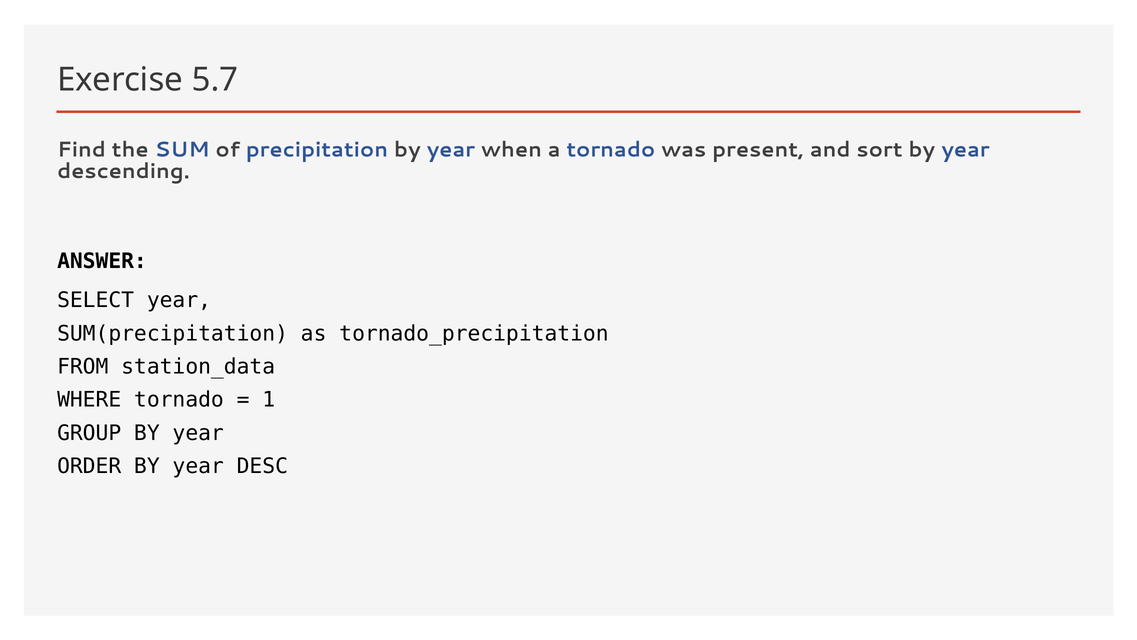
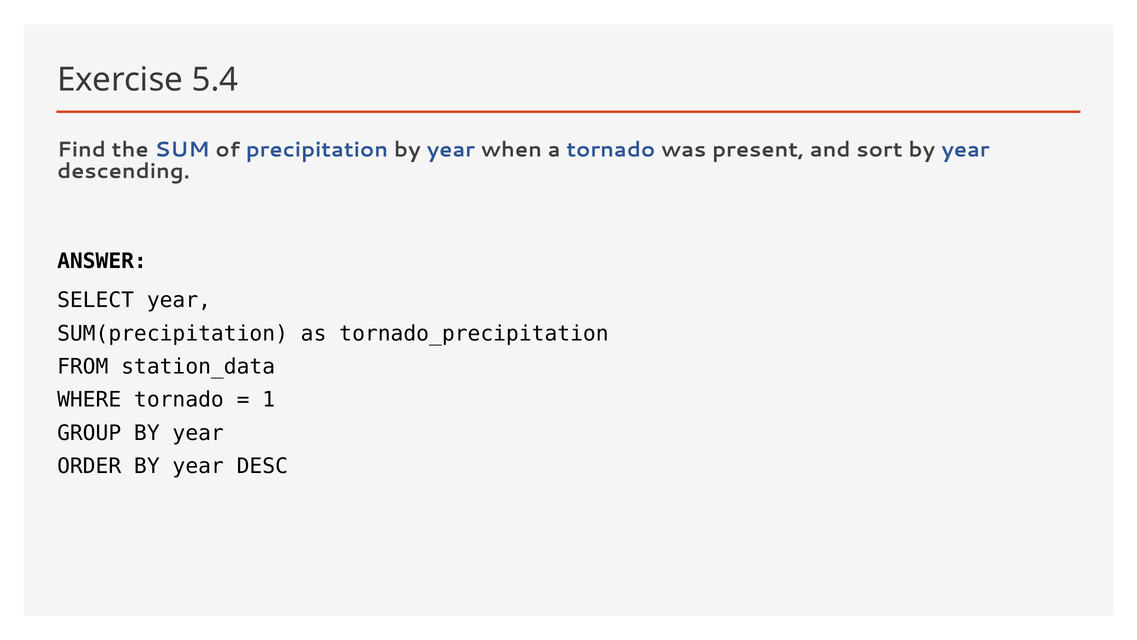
5.7: 5.7 -> 5.4
